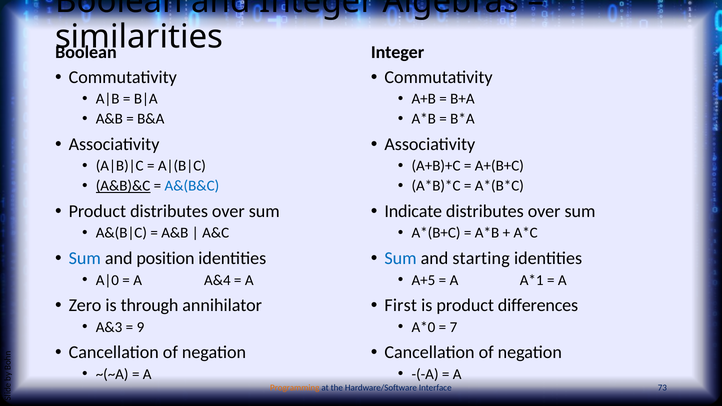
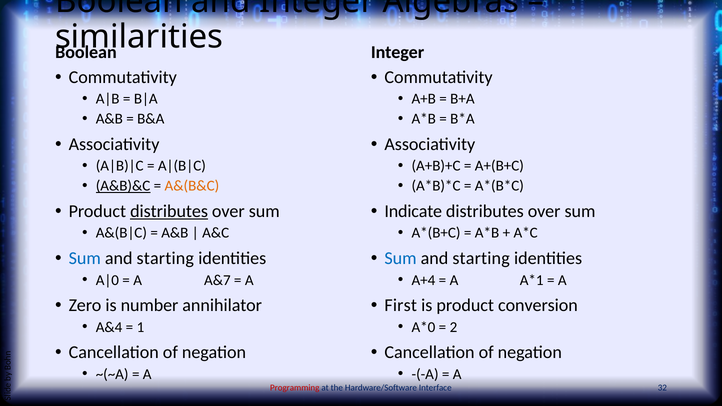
A&(B&C colour: blue -> orange
distributes at (169, 211) underline: none -> present
position at (165, 258): position -> starting
A&4: A&4 -> A&7
A+5: A+5 -> A+4
through: through -> number
differences: differences -> conversion
A&3: A&3 -> A&4
9: 9 -> 1
7: 7 -> 2
Programming colour: orange -> red
73: 73 -> 32
